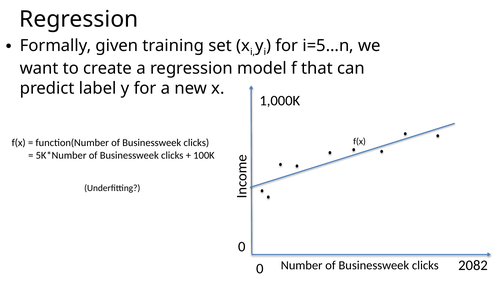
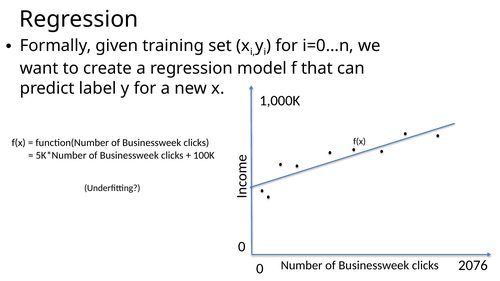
i=5…n: i=5…n -> i=0…n
2082: 2082 -> 2076
